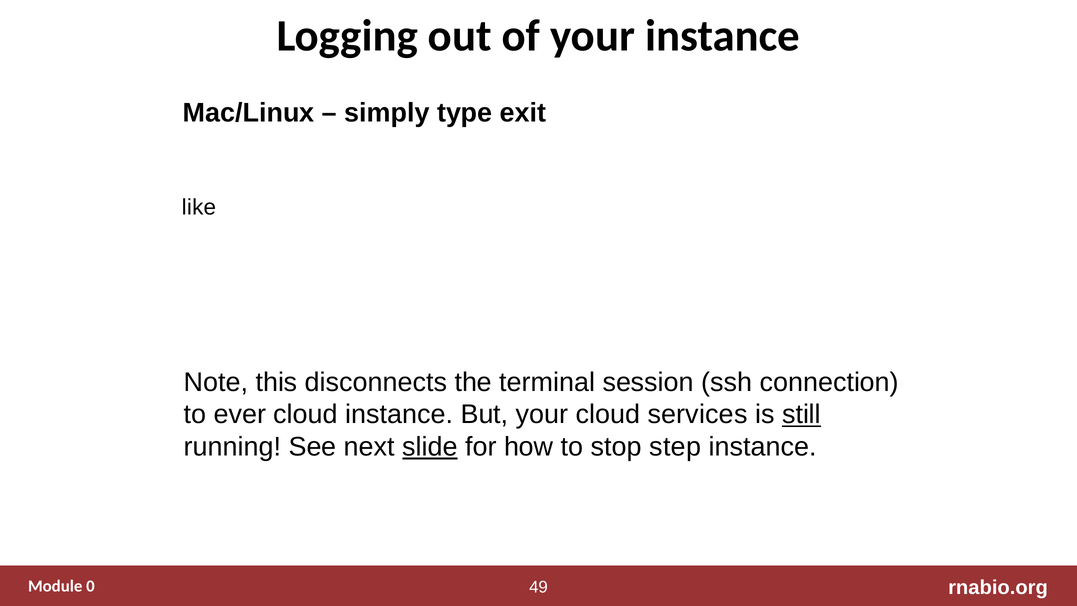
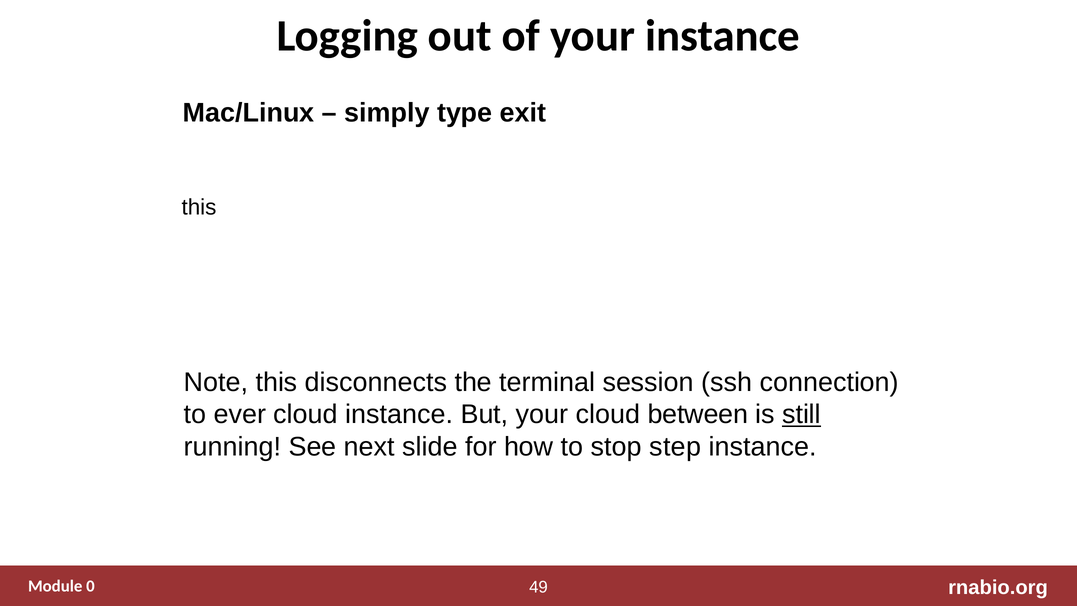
like at (199, 207): like -> this
services: services -> between
slide underline: present -> none
